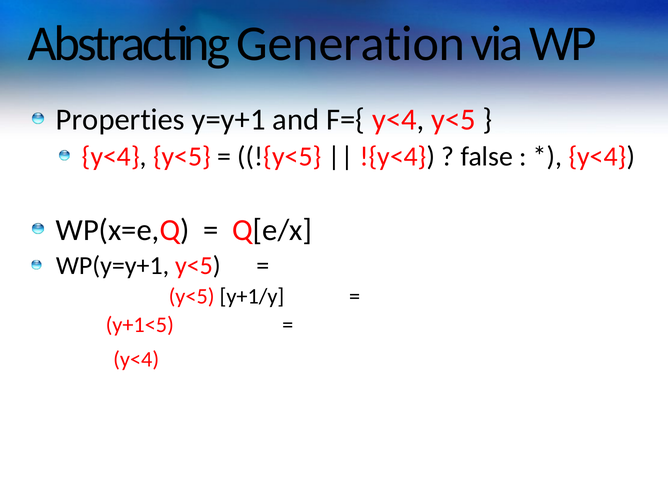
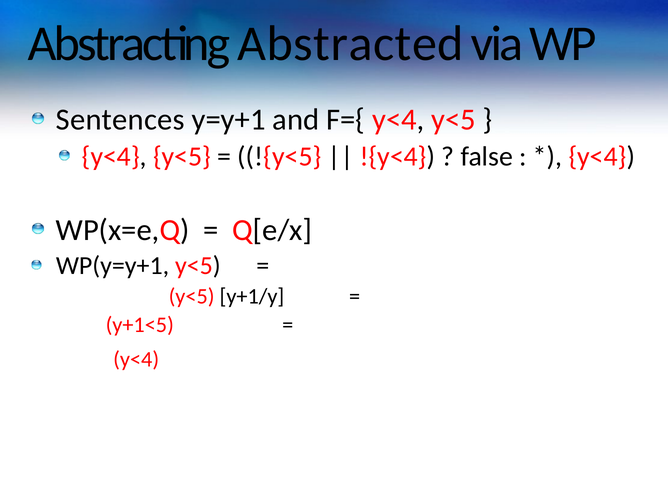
Generation: Generation -> Abstracted
Properties: Properties -> Sentences
